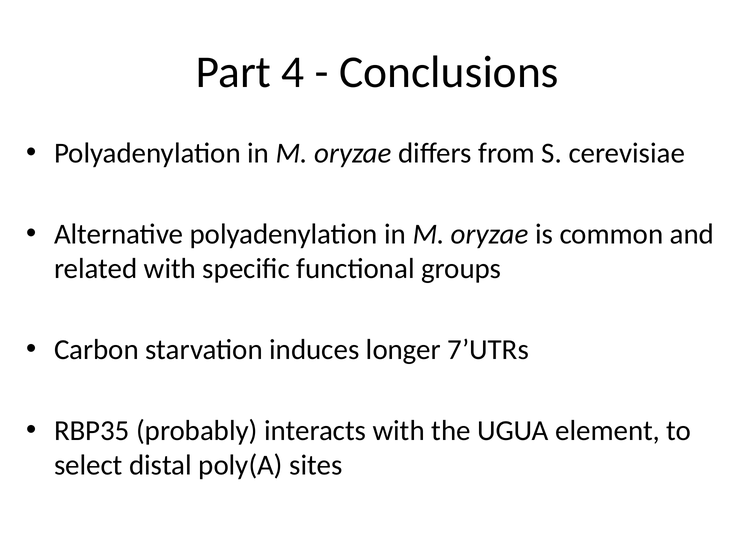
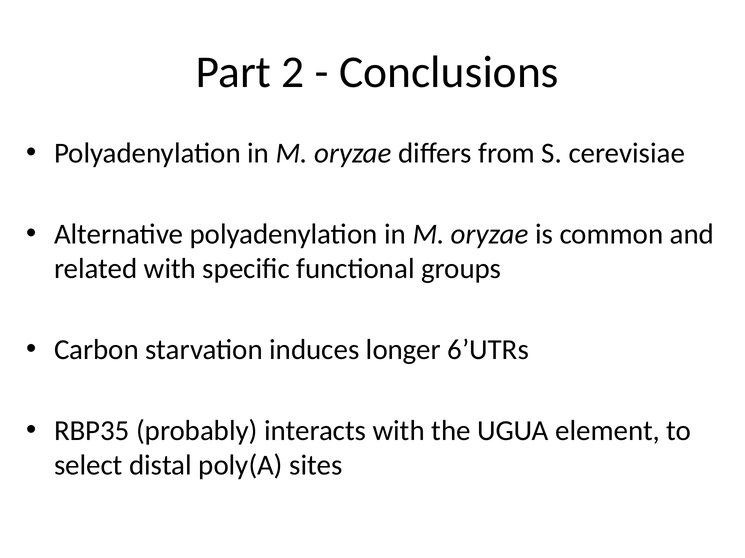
4: 4 -> 2
7’UTRs: 7’UTRs -> 6’UTRs
